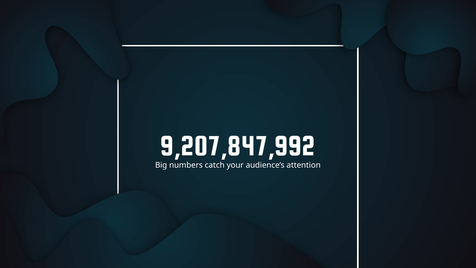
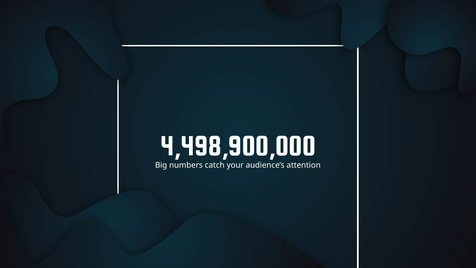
9,207,847,992: 9,207,847,992 -> 4,498,900,000
